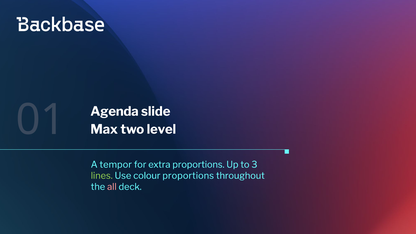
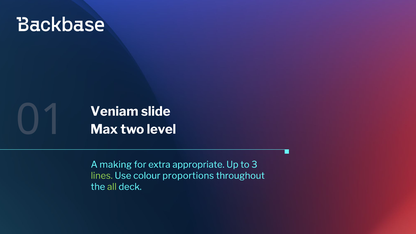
Agenda: Agenda -> Veniam
tempor: tempor -> making
extra proportions: proportions -> appropriate
all colour: pink -> light green
